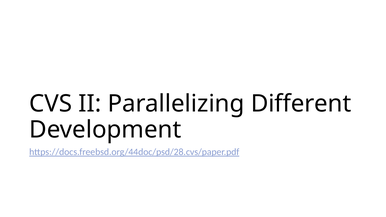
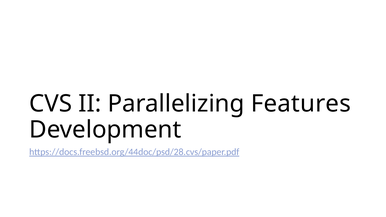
Different: Different -> Features
